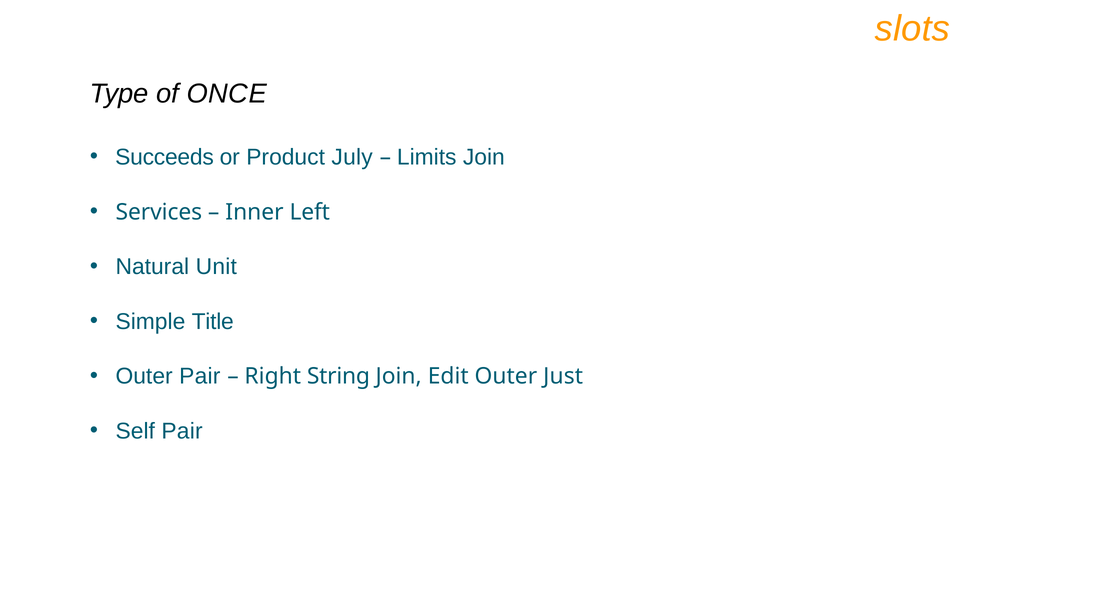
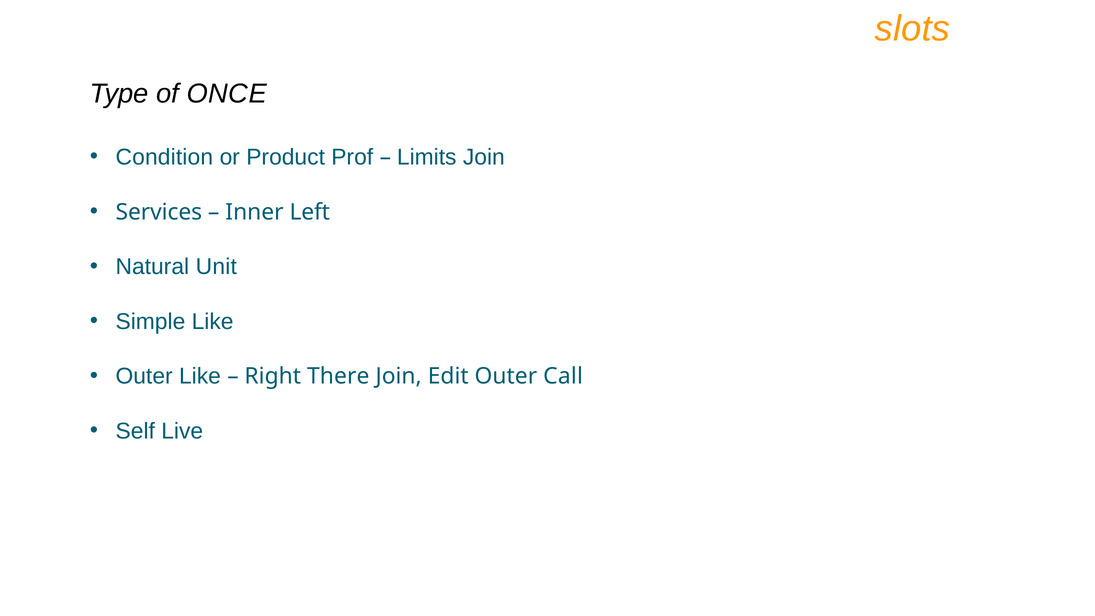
Succeeds: Succeeds -> Condition
July: July -> Prof
Simple Title: Title -> Like
Outer Pair: Pair -> Like
String: String -> There
Just: Just -> Call
Self Pair: Pair -> Live
